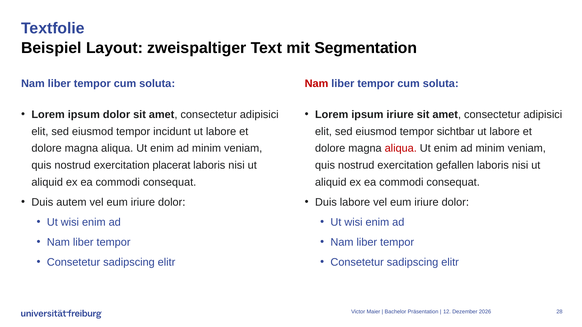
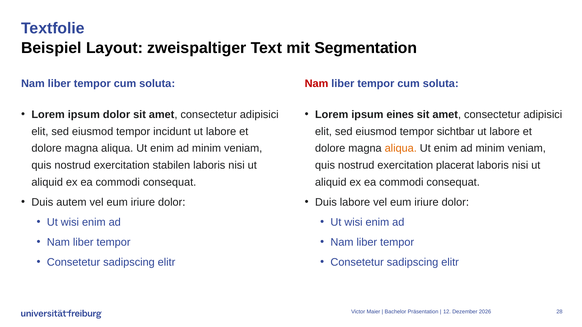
ipsum iriure: iriure -> eines
aliqua at (401, 149) colour: red -> orange
placerat: placerat -> stabilen
gefallen: gefallen -> placerat
